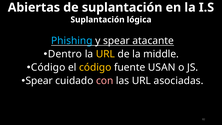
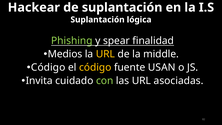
Abiertas: Abiertas -> Hackear
Phishing colour: light blue -> light green
atacante: atacante -> finalidad
Dentro: Dentro -> Medios
Spear at (39, 81): Spear -> Invita
con colour: pink -> light green
